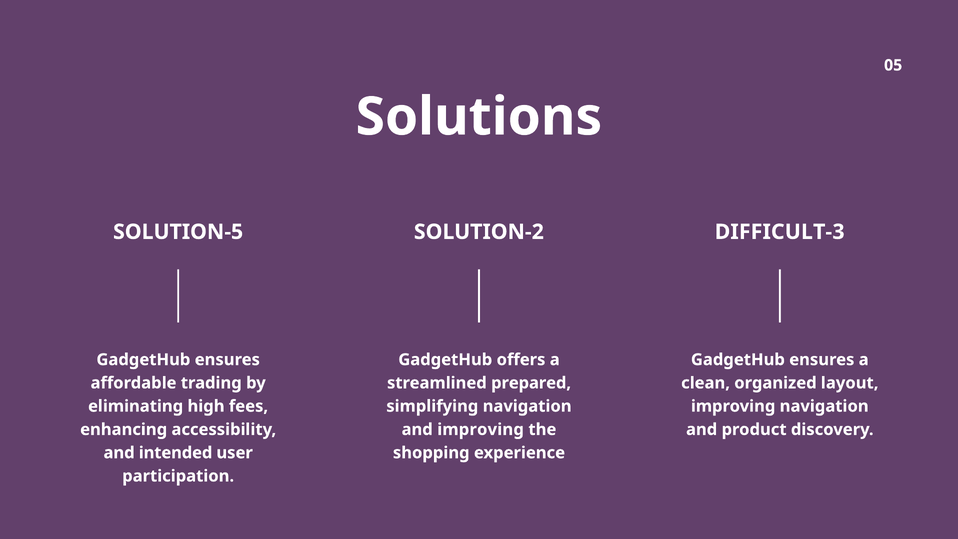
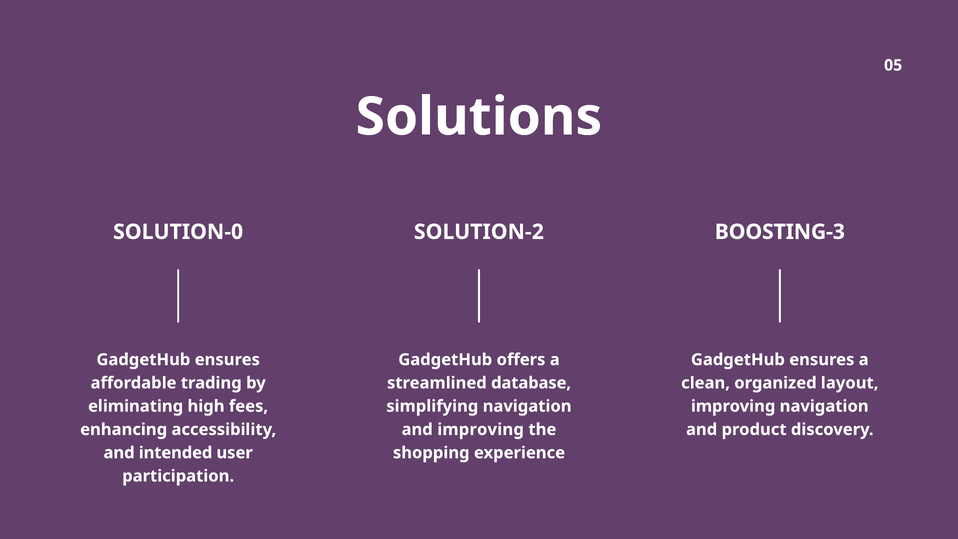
SOLUTION-5: SOLUTION-5 -> SOLUTION-0
DIFFICULT-3: DIFFICULT-3 -> BOOSTING-3
prepared: prepared -> database
